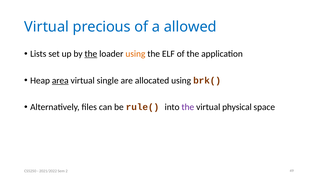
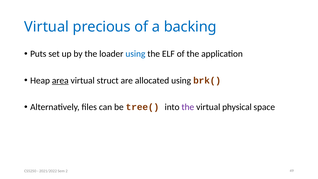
allowed: allowed -> backing
Lists: Lists -> Puts
the at (91, 54) underline: present -> none
using at (135, 54) colour: orange -> blue
single: single -> struct
rule(: rule( -> tree(
